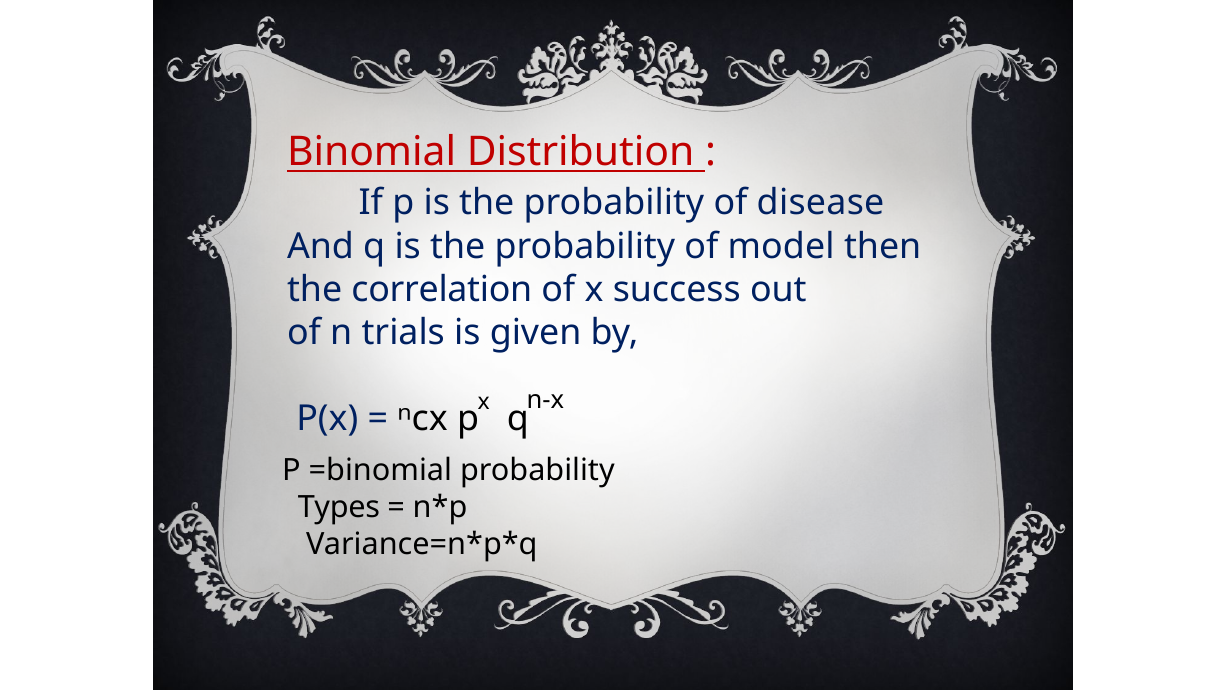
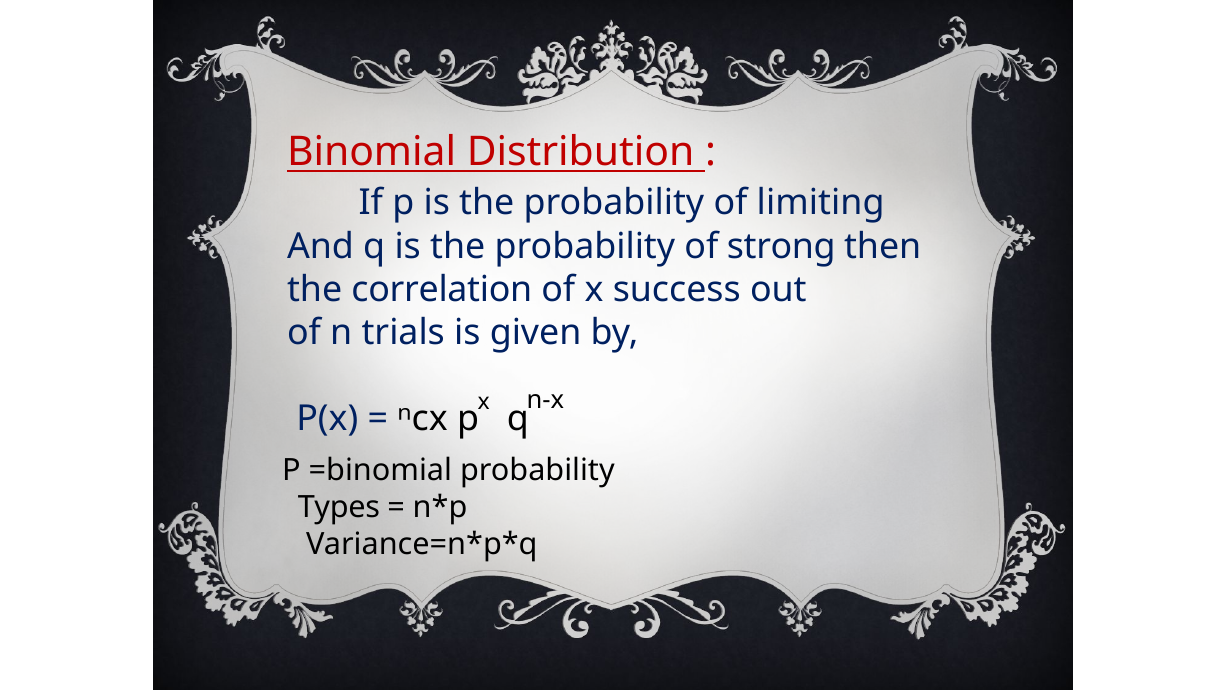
disease: disease -> limiting
model: model -> strong
